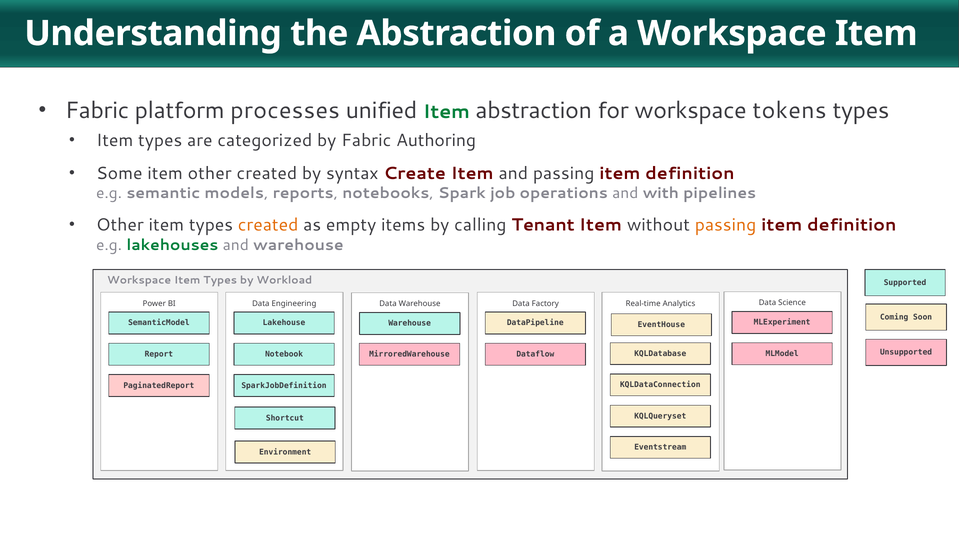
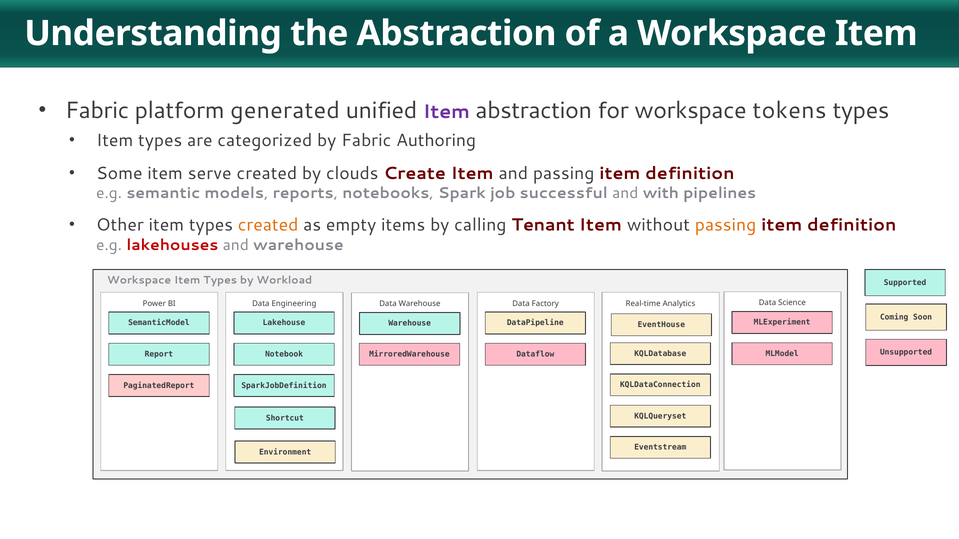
processes: processes -> generated
Item at (446, 112) colour: green -> purple
item other: other -> serve
syntax: syntax -> clouds
operations: operations -> successful
lakehouses colour: green -> red
